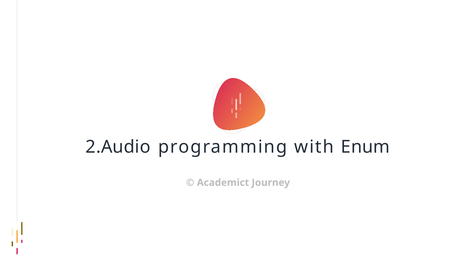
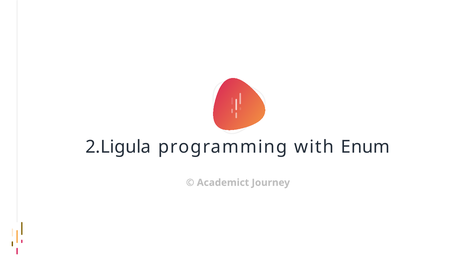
2.Audio: 2.Audio -> 2.Ligula
